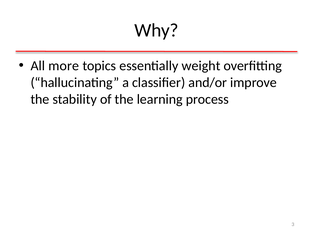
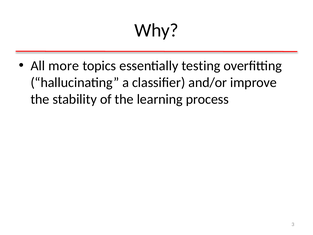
weight: weight -> testing
